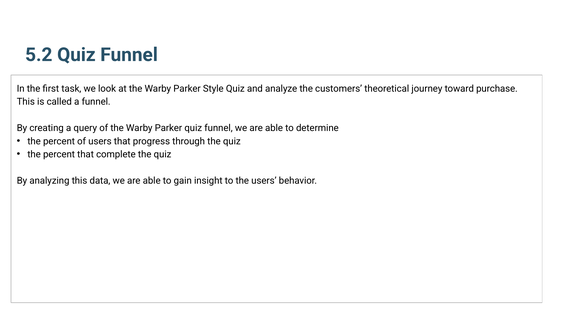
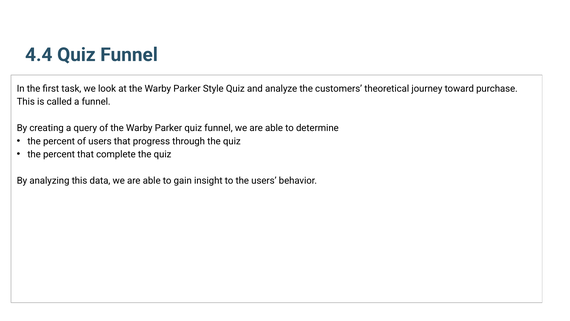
5.2: 5.2 -> 4.4
